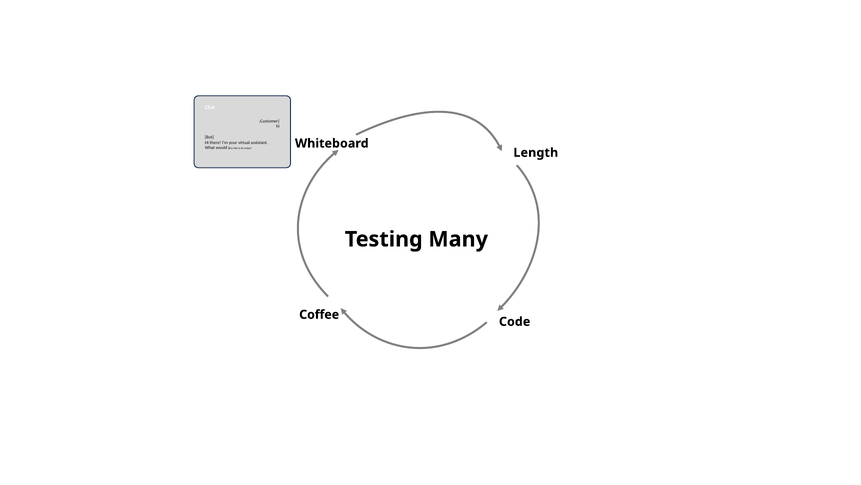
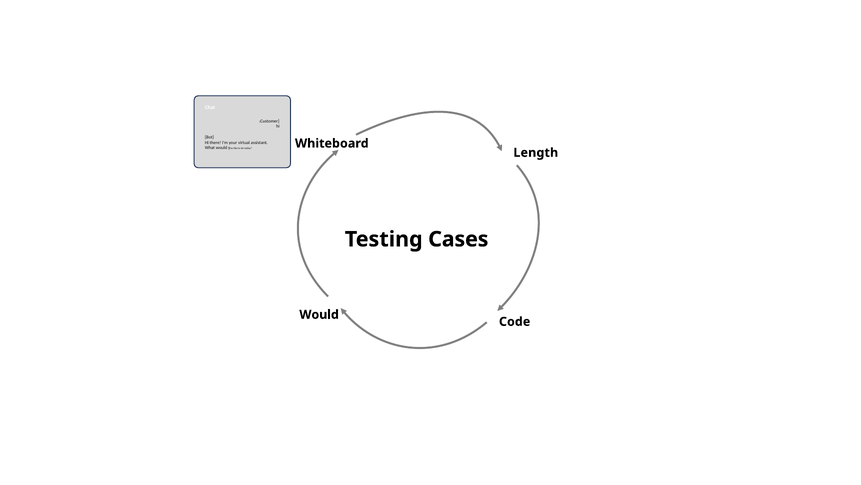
Many: Many -> Cases
Coffee at (319, 314): Coffee -> Would
